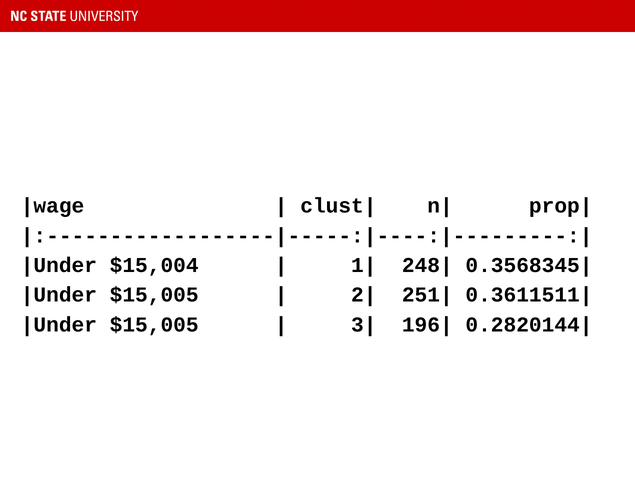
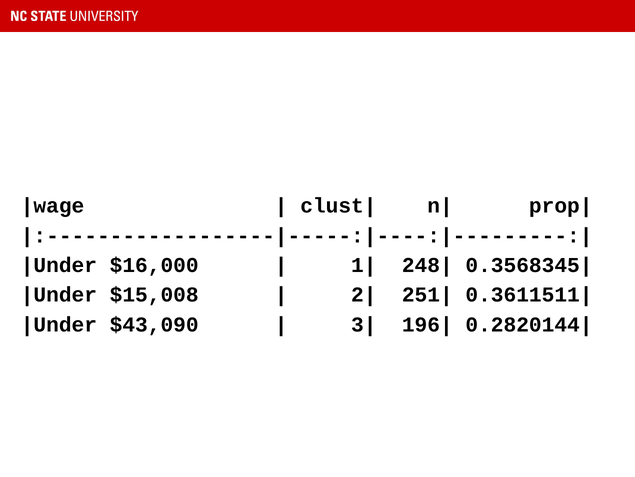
$15,004: $15,004 -> $16,000
$15,005 at (154, 294): $15,005 -> $15,008
$15,005 at (154, 324): $15,005 -> $43,090
